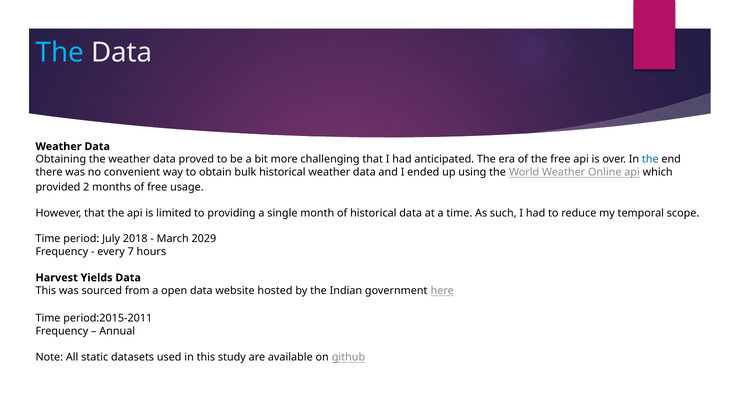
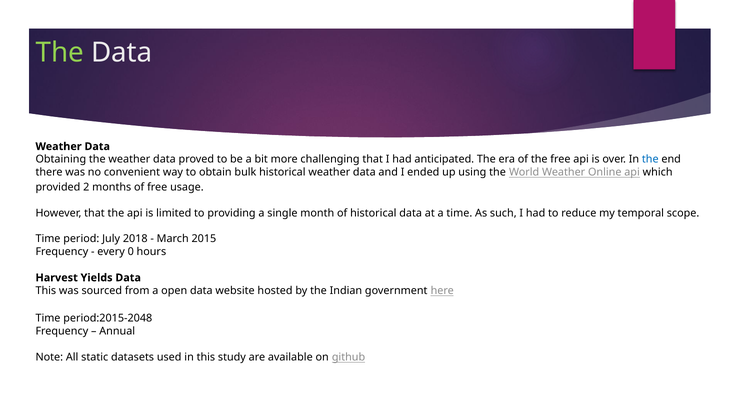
The at (60, 52) colour: light blue -> light green
2029: 2029 -> 2015
7: 7 -> 0
period:2015-2011: period:2015-2011 -> period:2015-2048
